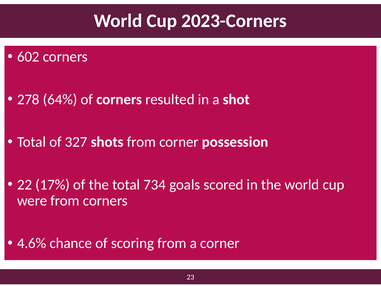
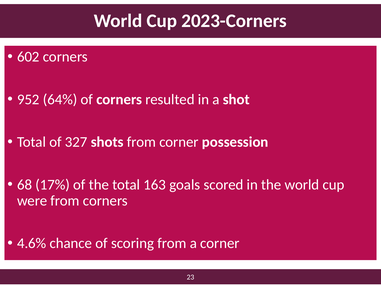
278: 278 -> 952
22: 22 -> 68
734: 734 -> 163
